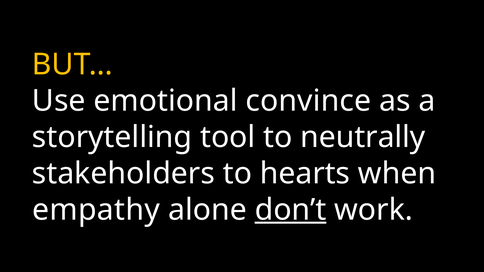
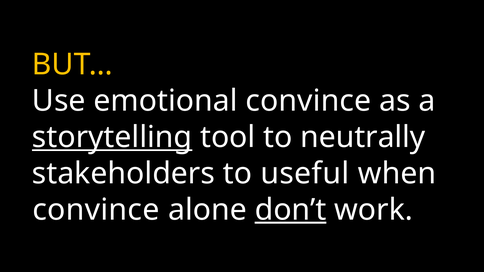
storytelling underline: none -> present
hearts: hearts -> useful
empathy at (96, 210): empathy -> convince
